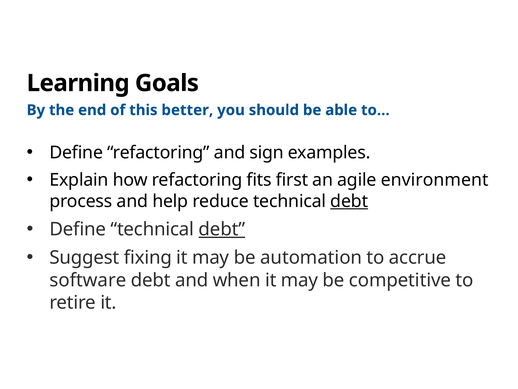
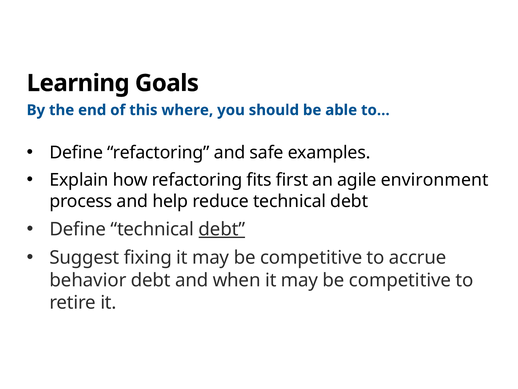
better: better -> where
sign: sign -> safe
debt at (349, 201) underline: present -> none
automation at (311, 257): automation -> competitive
software: software -> behavior
